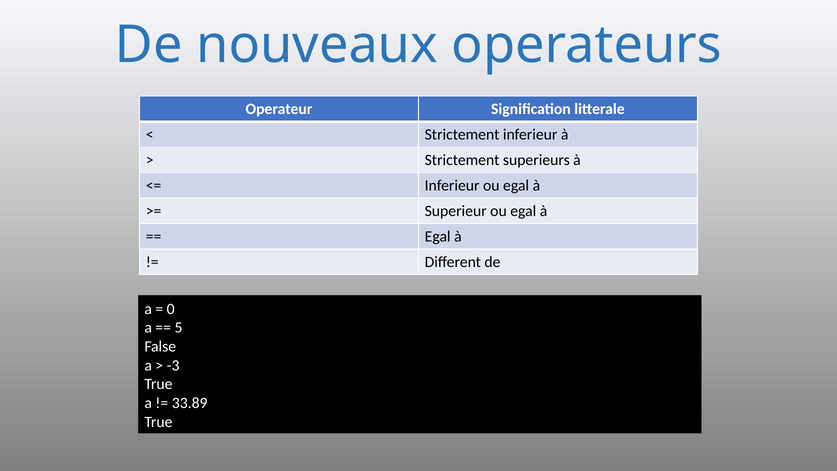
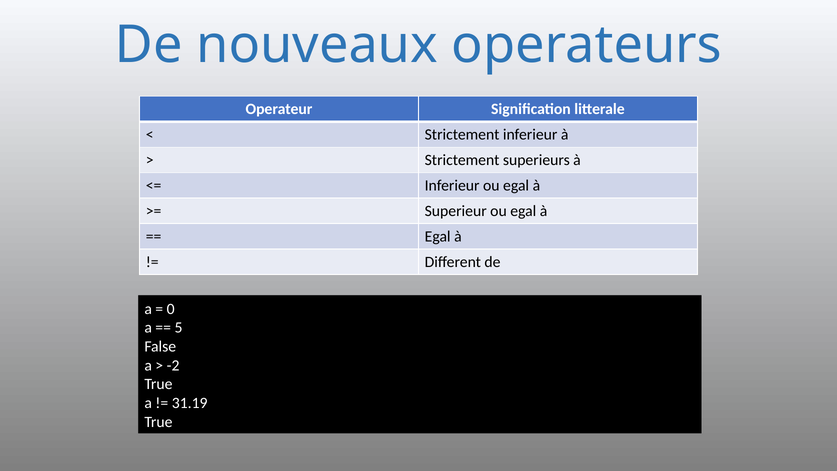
-3: -3 -> -2
33.89: 33.89 -> 31.19
